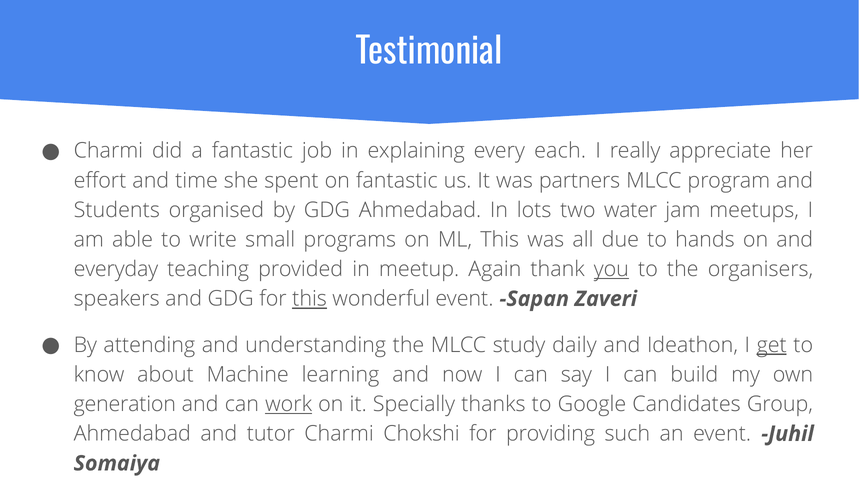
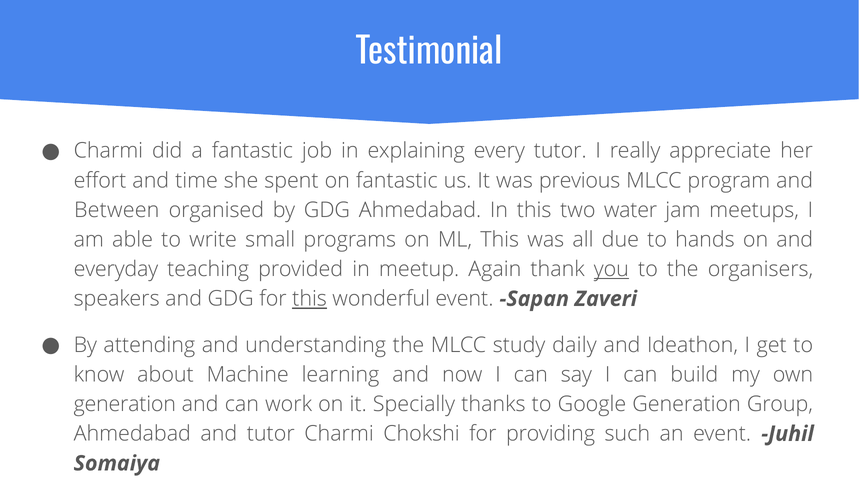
every each: each -> tutor
partners: partners -> previous
Students: Students -> Between
In lots: lots -> this
get underline: present -> none
work underline: present -> none
Google Candidates: Candidates -> Generation
